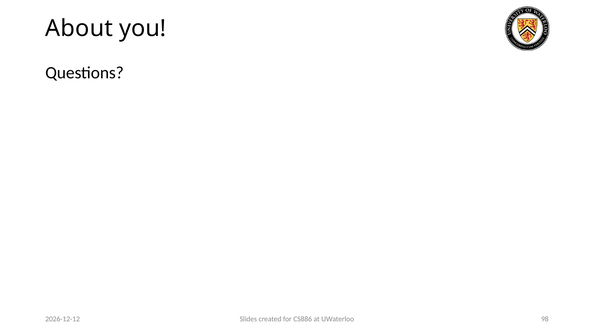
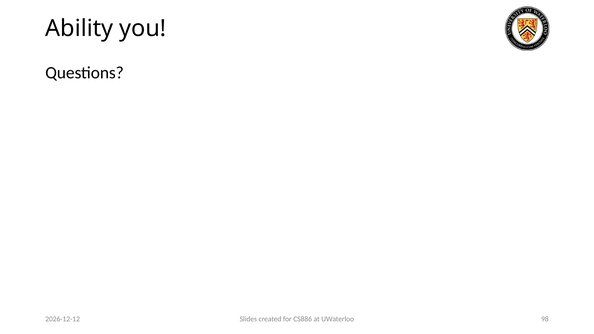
About: About -> Ability
